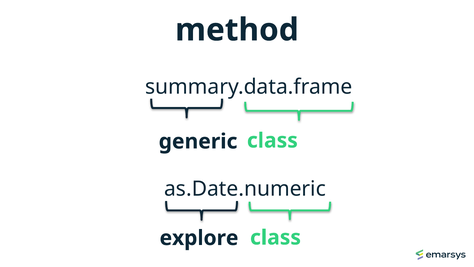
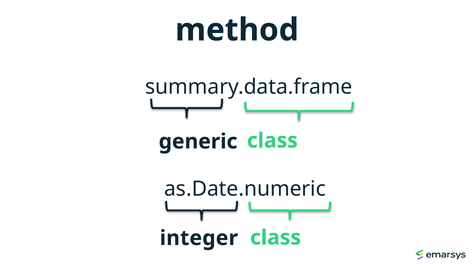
explore: explore -> integer
